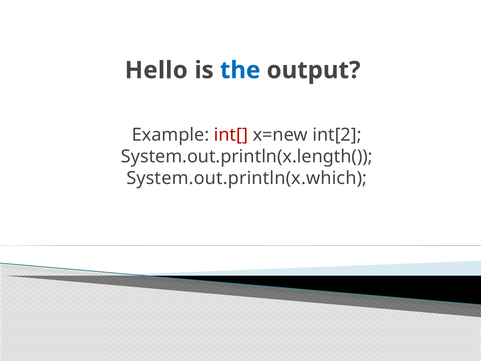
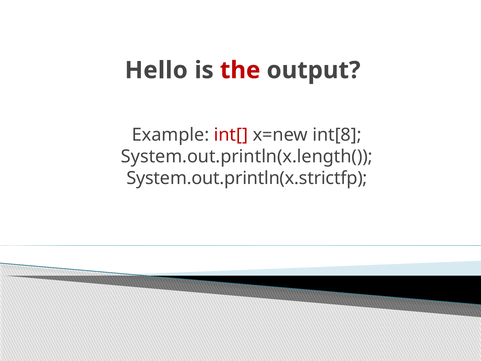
the colour: blue -> red
int[2: int[2 -> int[8
System.out.println(x.which: System.out.println(x.which -> System.out.println(x.strictfp
